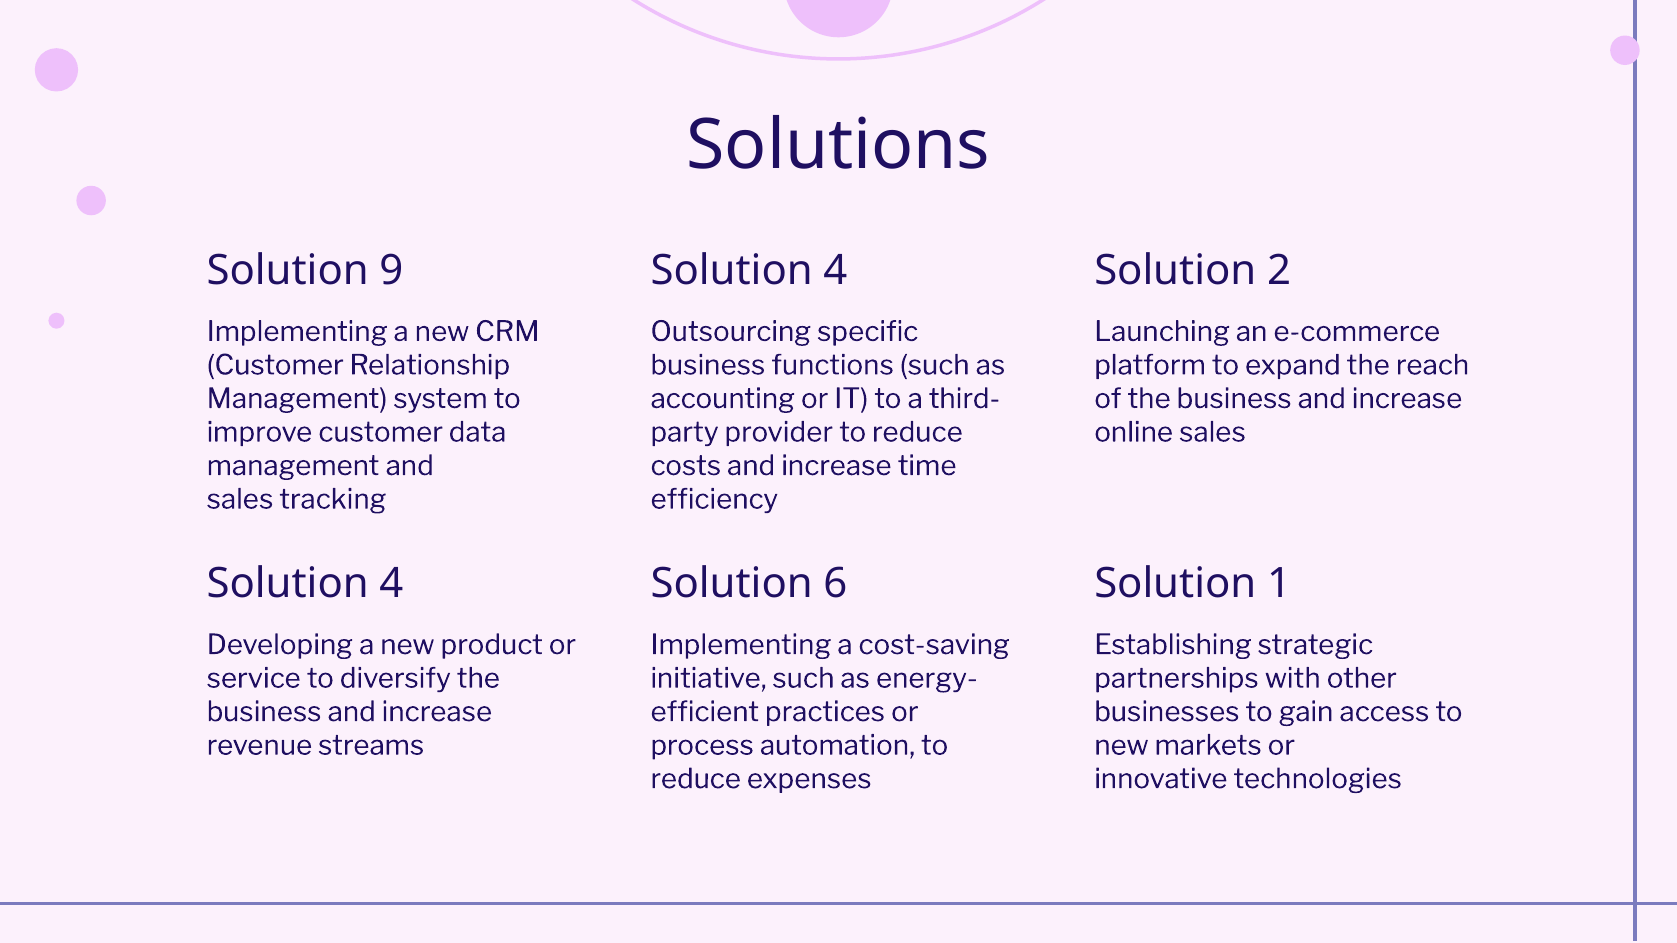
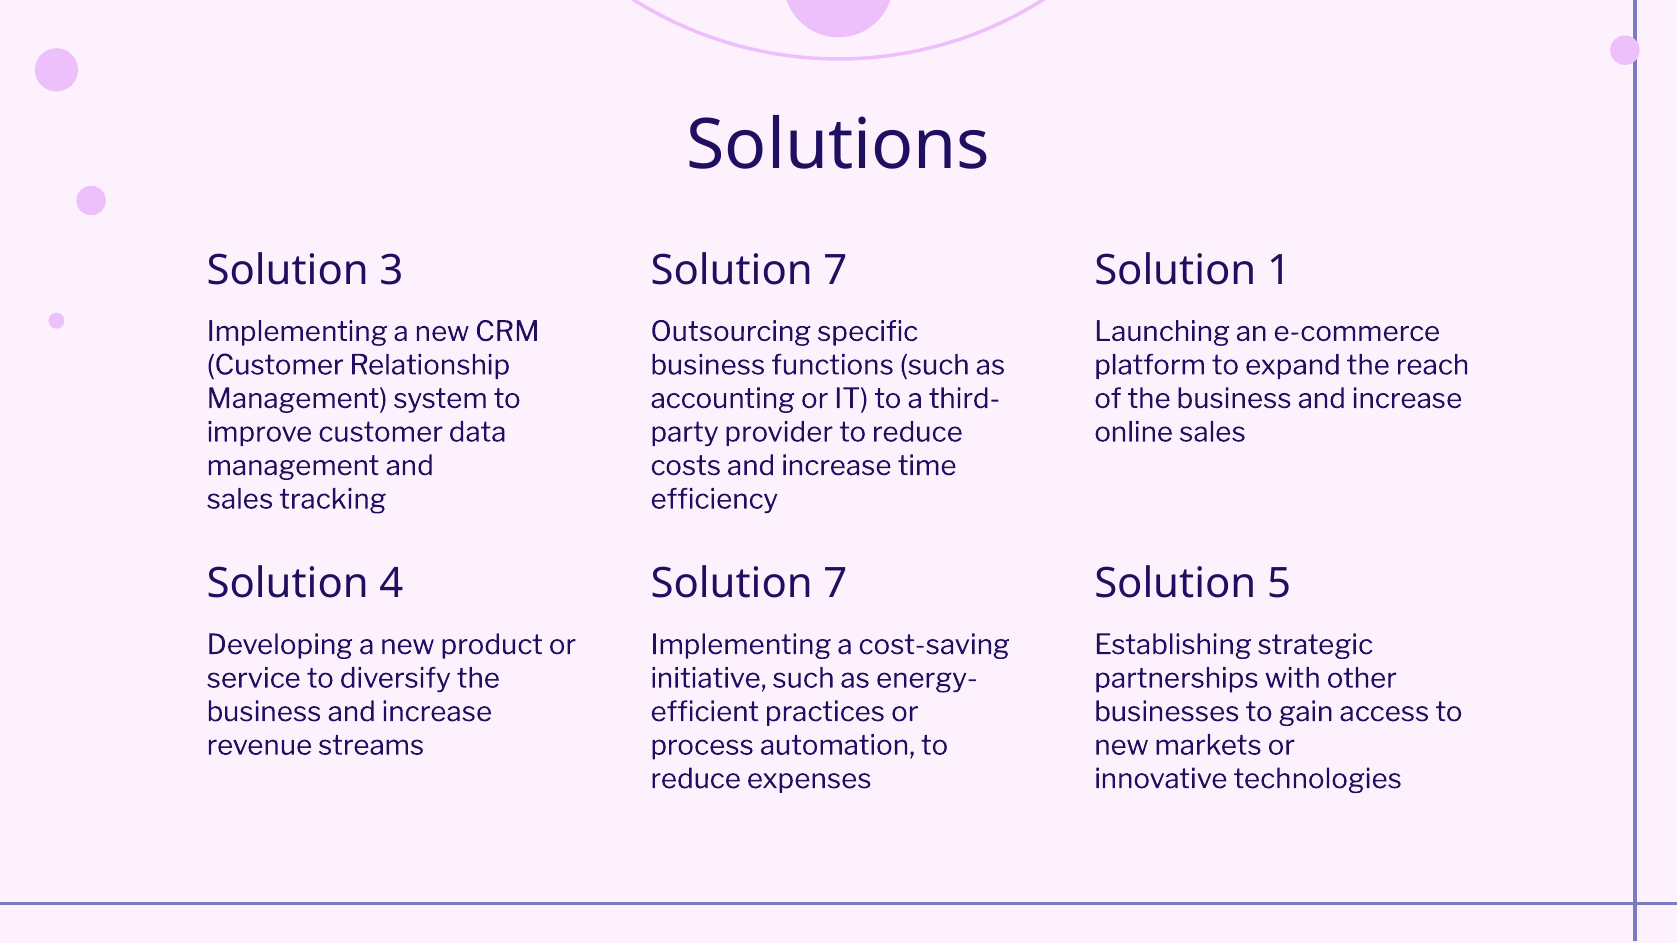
9: 9 -> 3
4 at (835, 271): 4 -> 7
2: 2 -> 1
4 Solution 6: 6 -> 7
1: 1 -> 5
